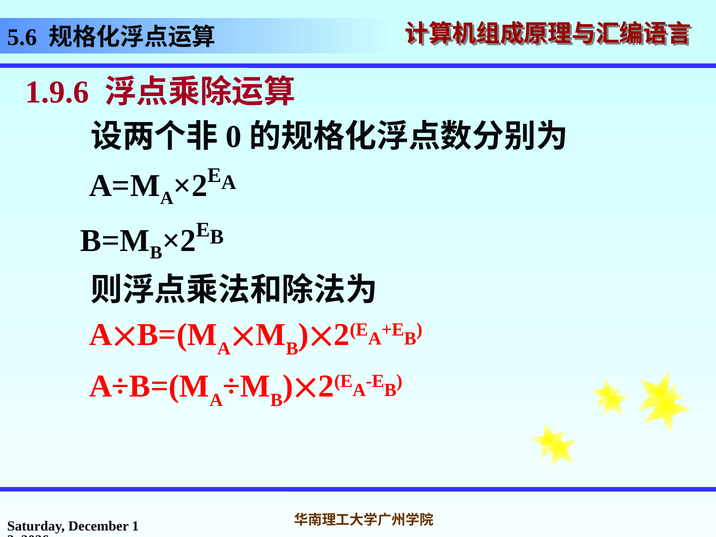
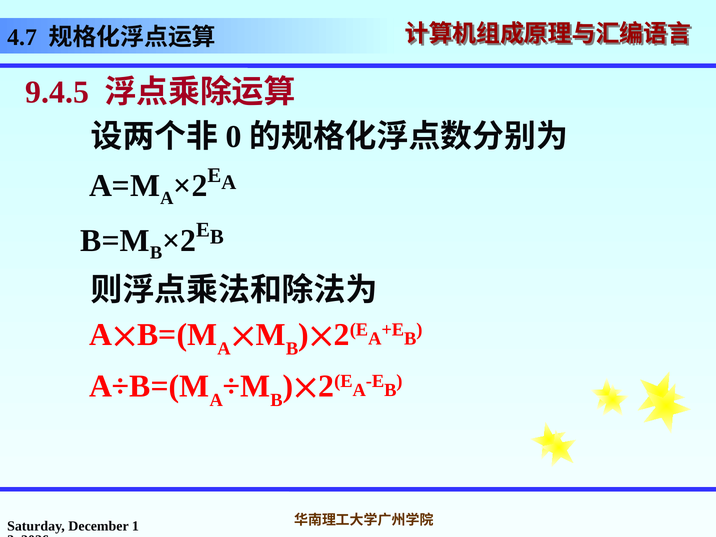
5.6: 5.6 -> 4.7
1.9.6: 1.9.6 -> 9.4.5
